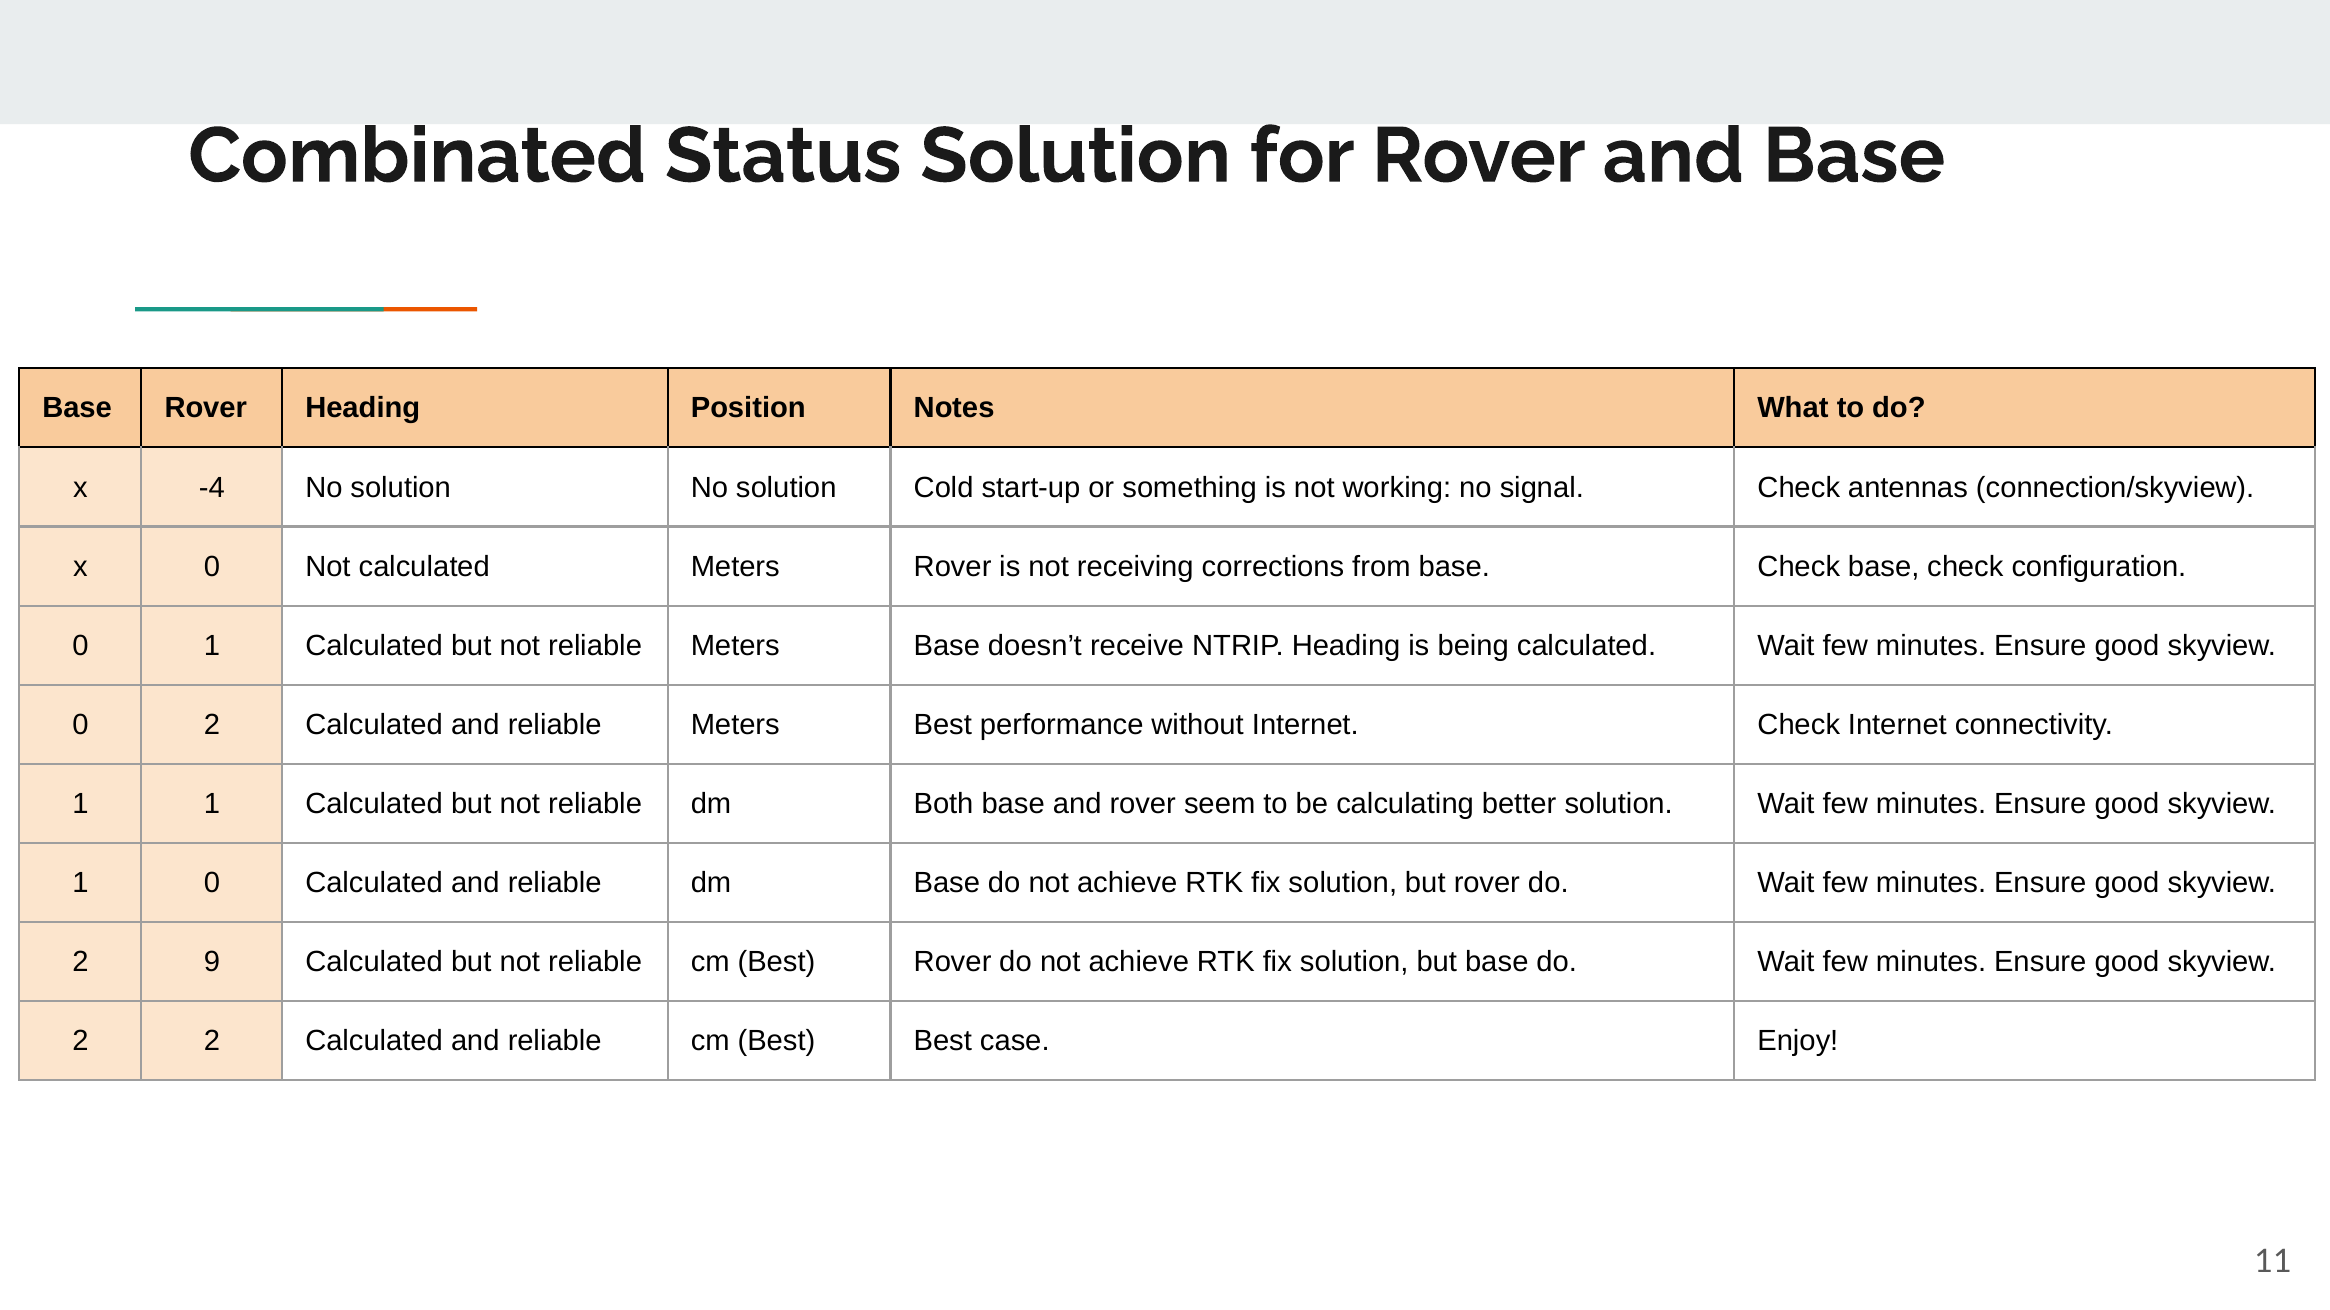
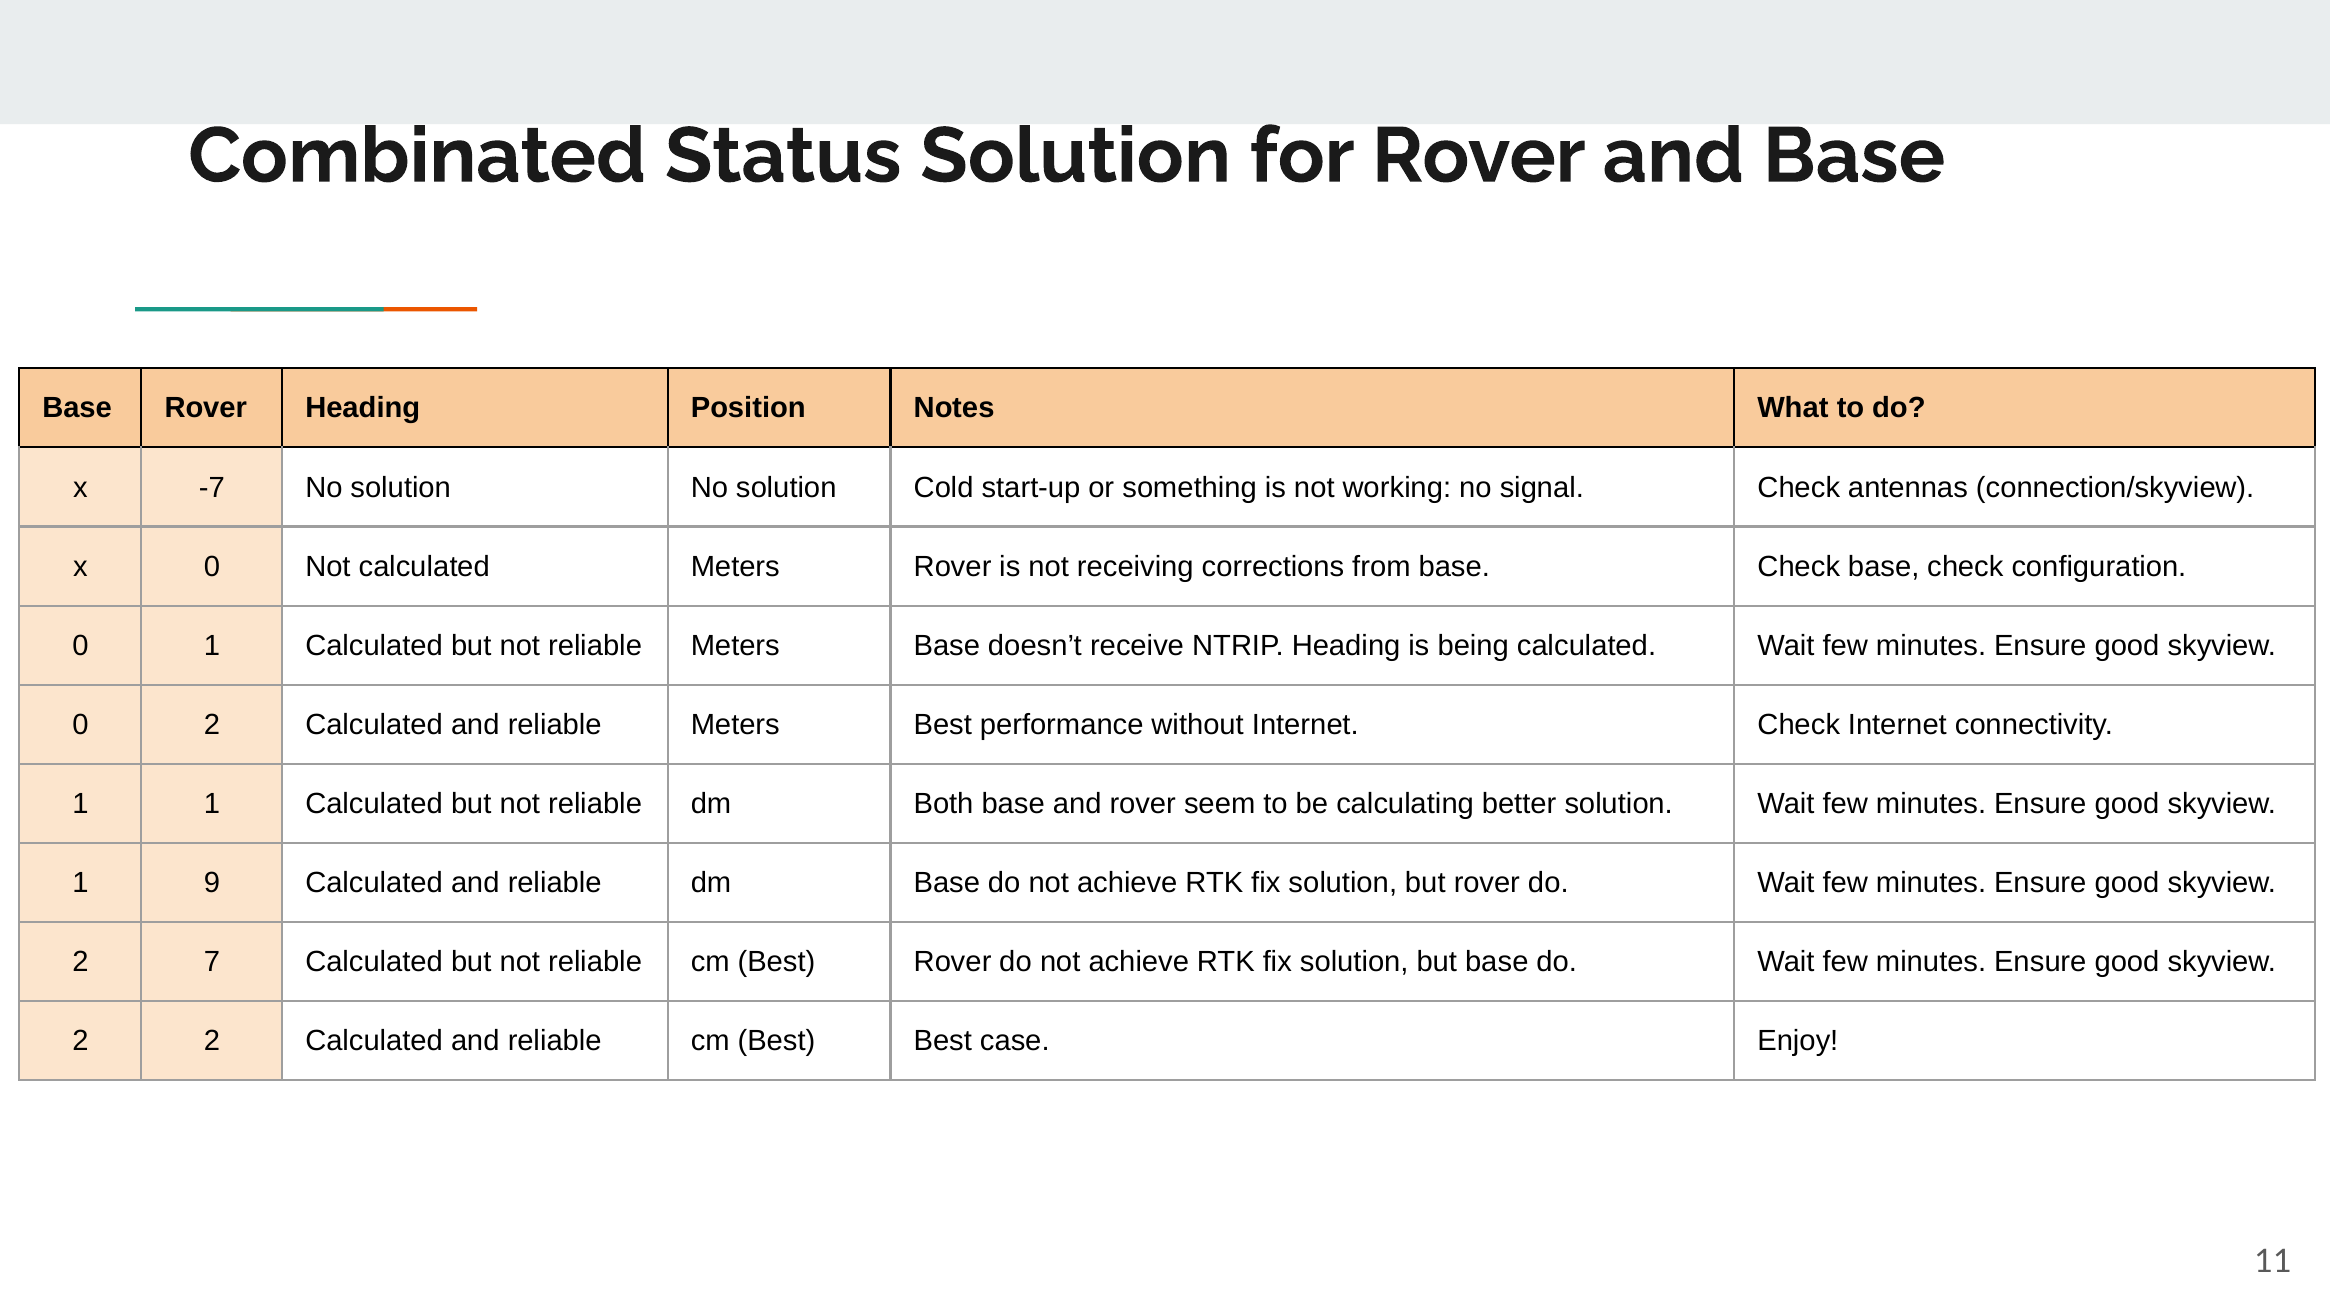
-4: -4 -> -7
1 0: 0 -> 9
9: 9 -> 7
